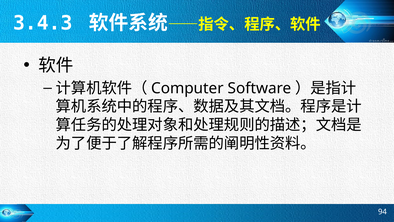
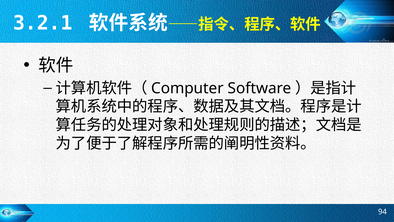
3.4.3: 3.4.3 -> 3.2.1
